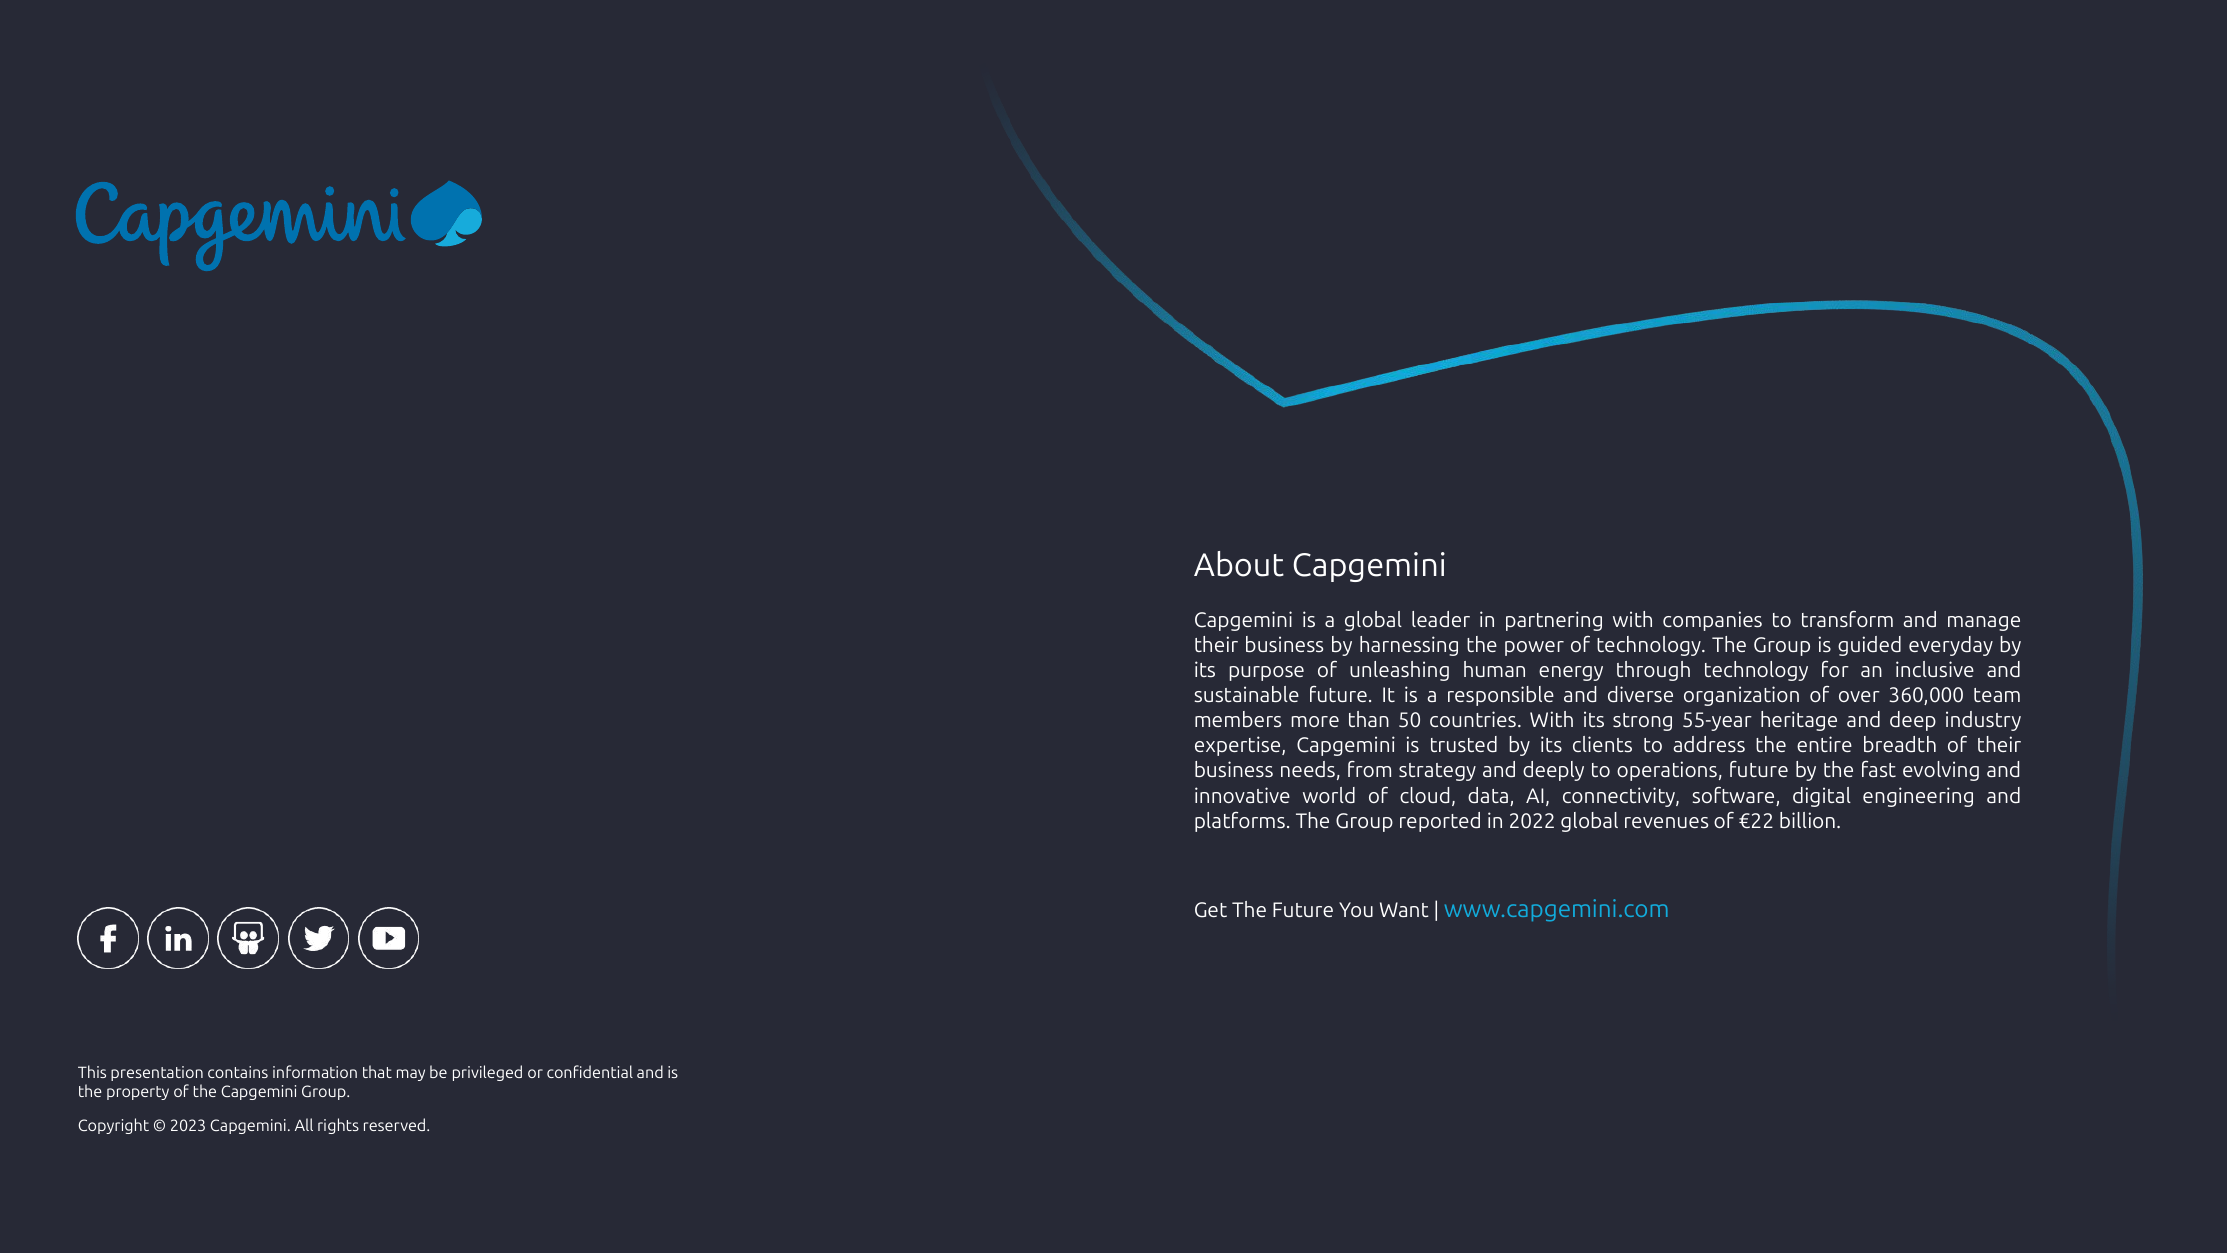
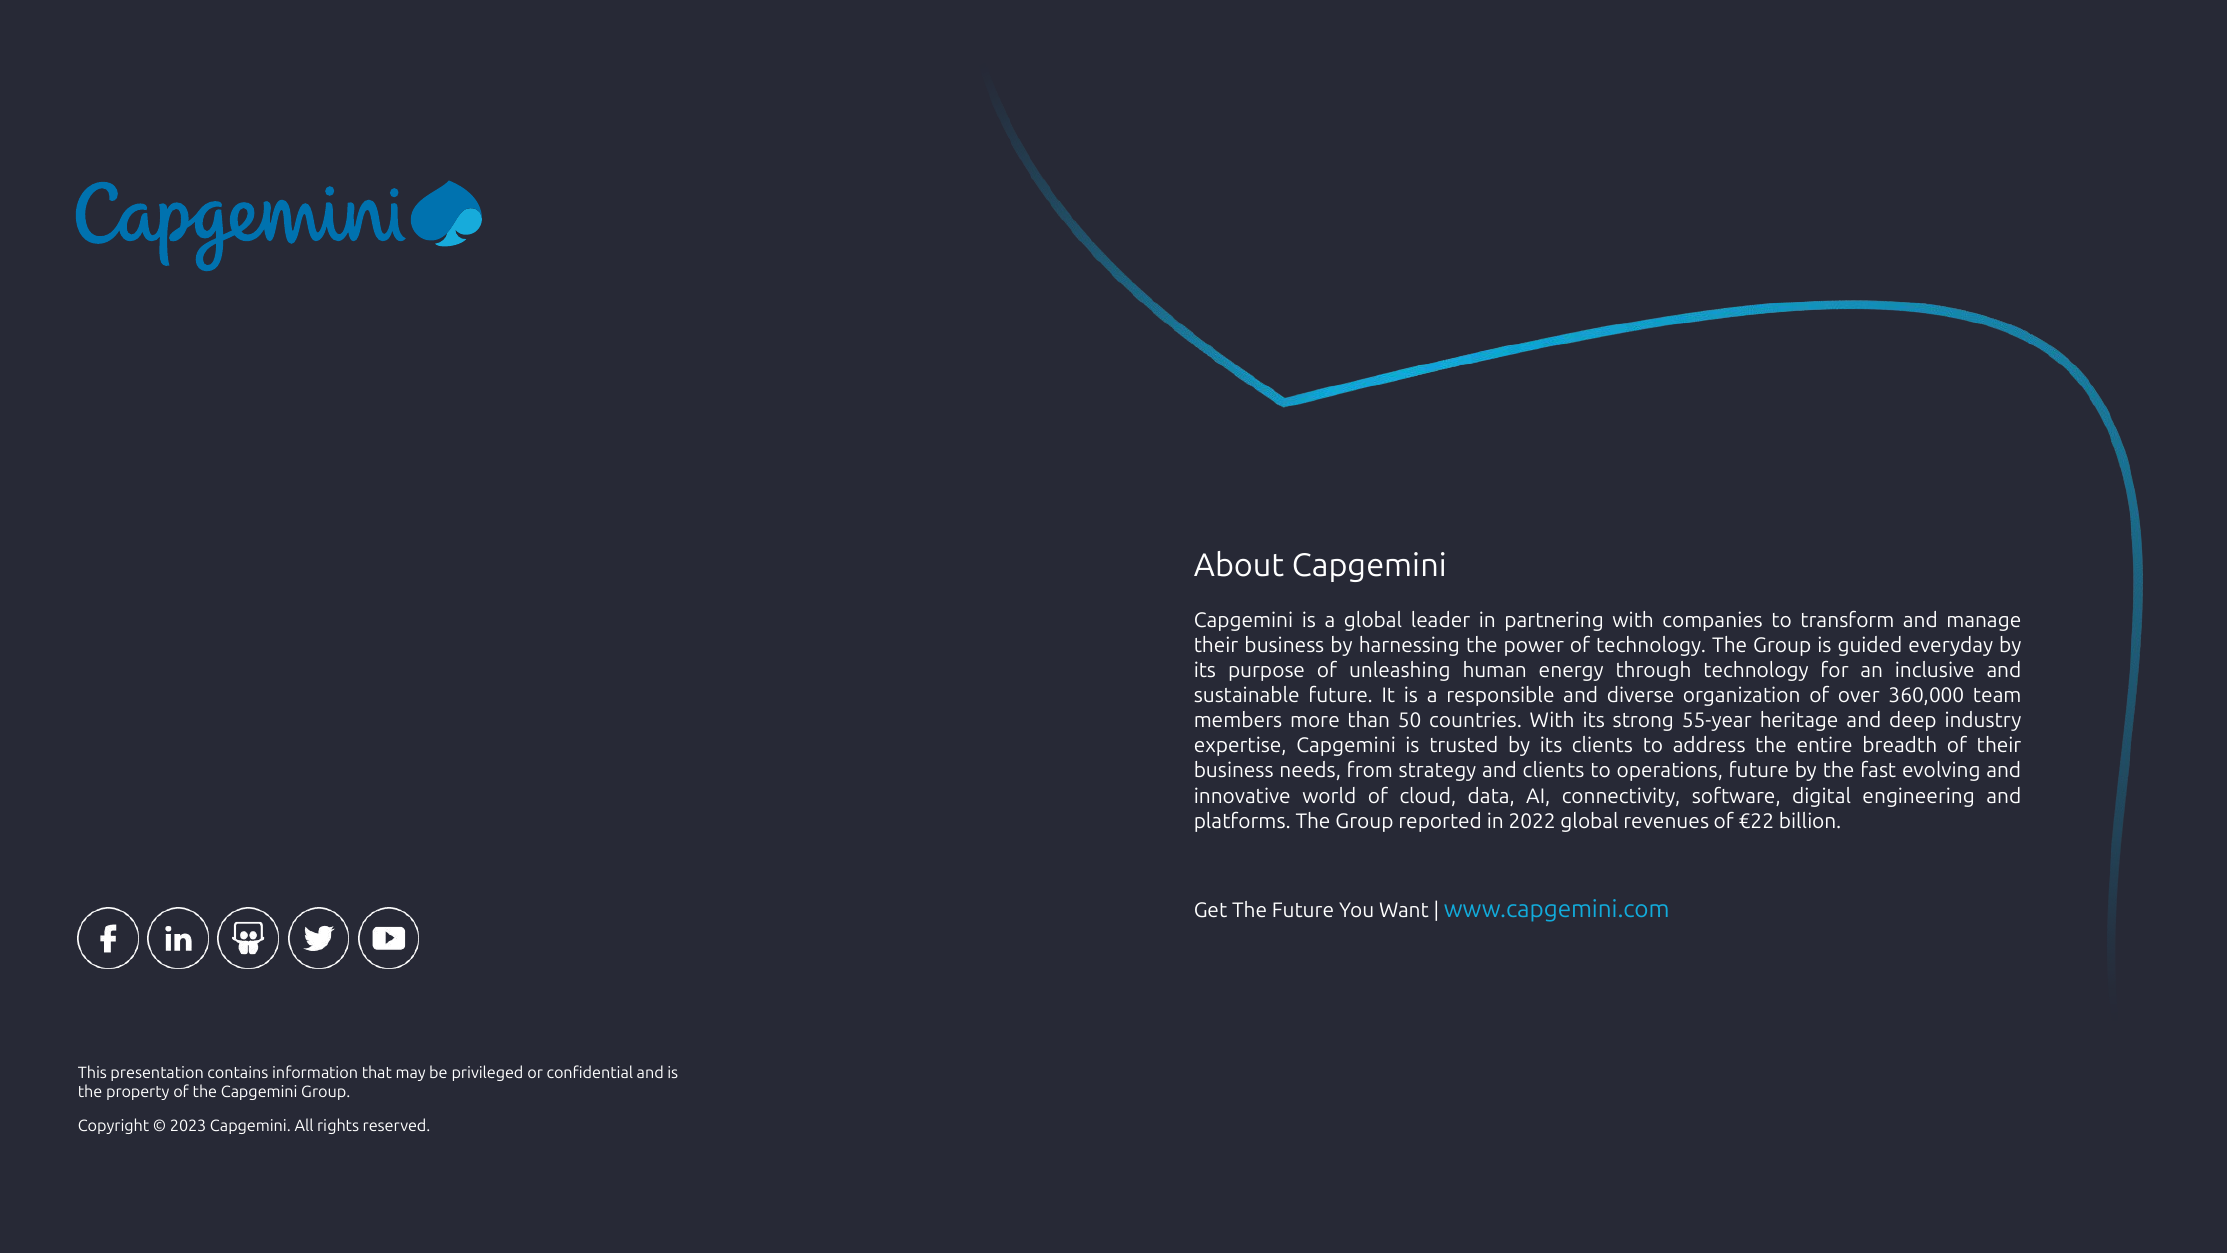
and deeply: deeply -> clients
